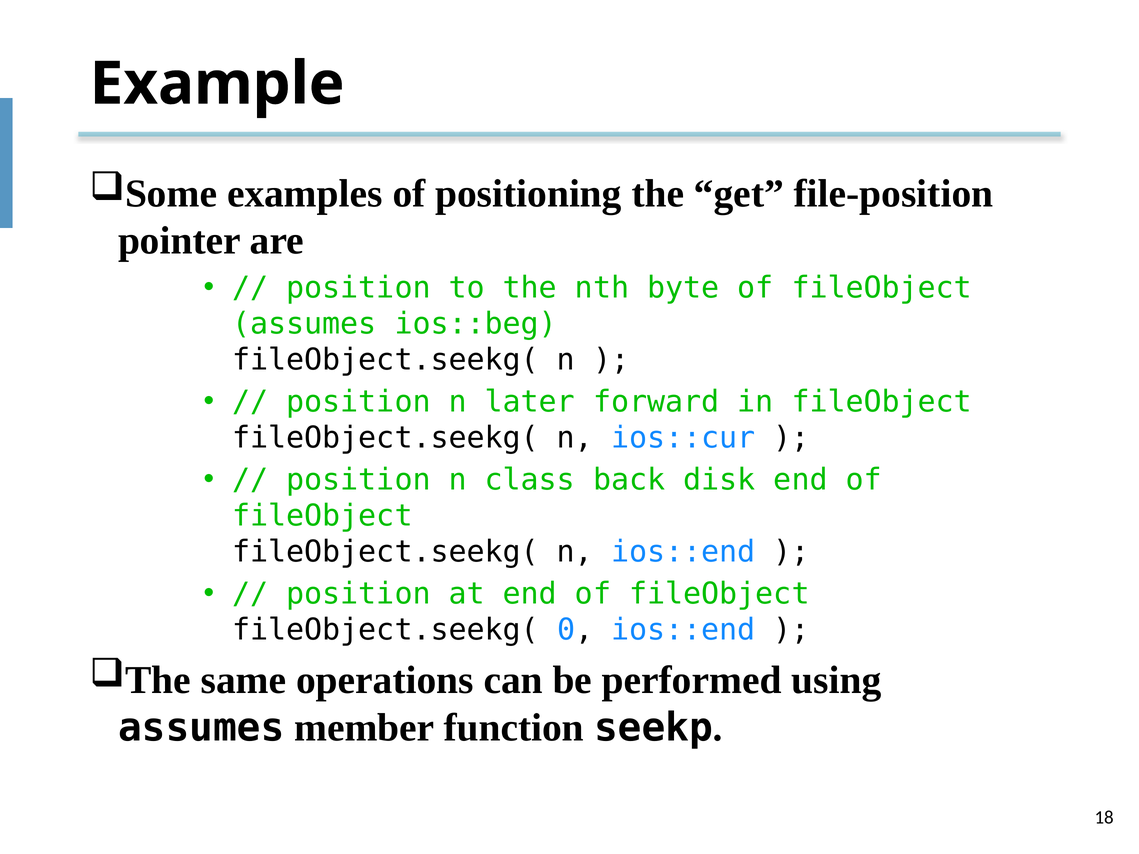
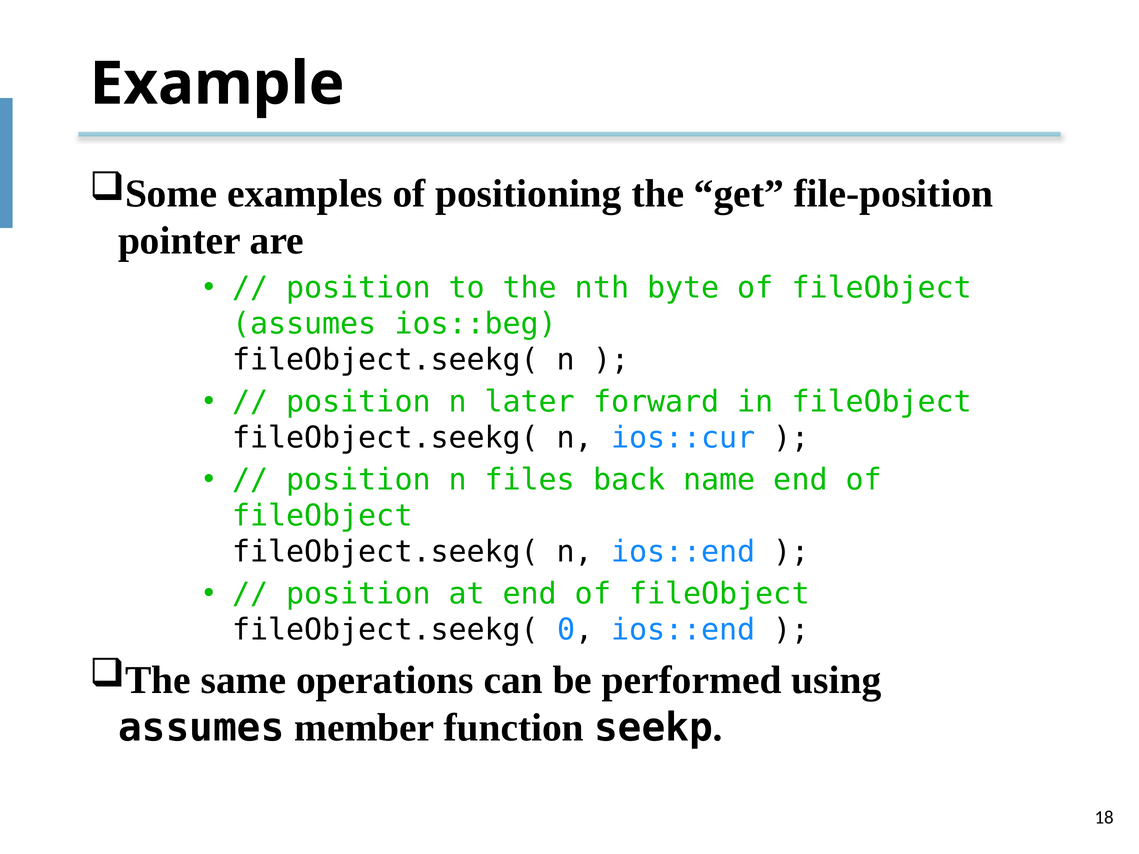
class: class -> files
disk: disk -> name
